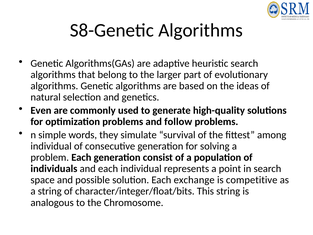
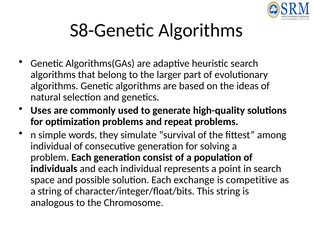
Even: Even -> Uses
follow: follow -> repeat
